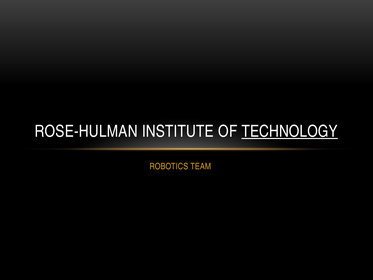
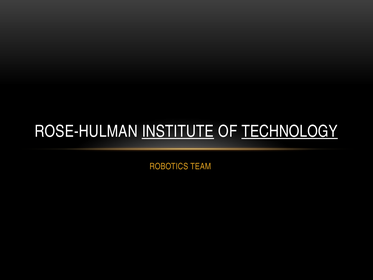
INSTITUTE underline: none -> present
